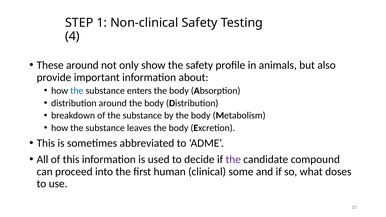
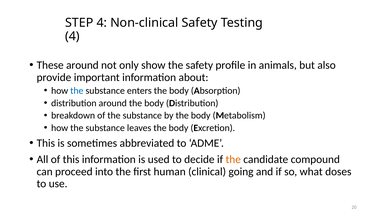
STEP 1: 1 -> 4
the at (233, 159) colour: purple -> orange
some: some -> going
